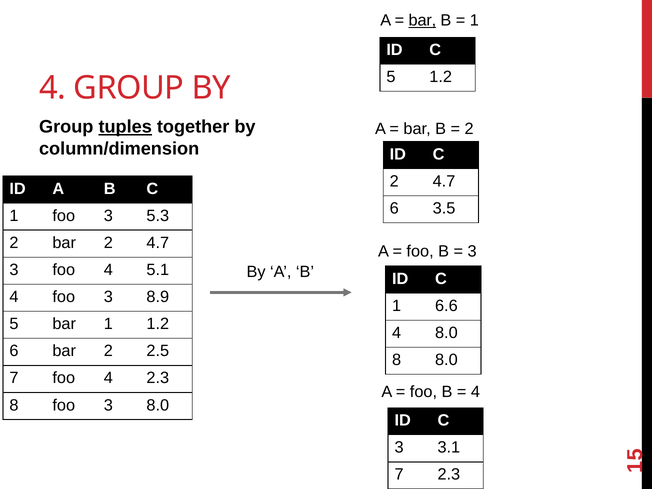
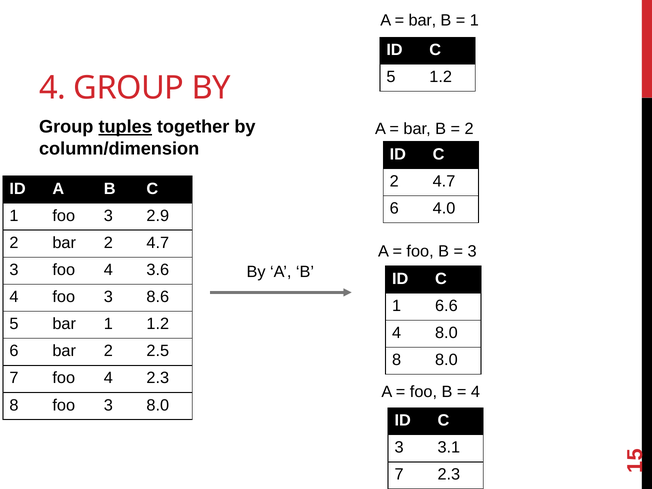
bar at (422, 20) underline: present -> none
3.5: 3.5 -> 4.0
5.3: 5.3 -> 2.9
5.1: 5.1 -> 3.6
8.9: 8.9 -> 8.6
